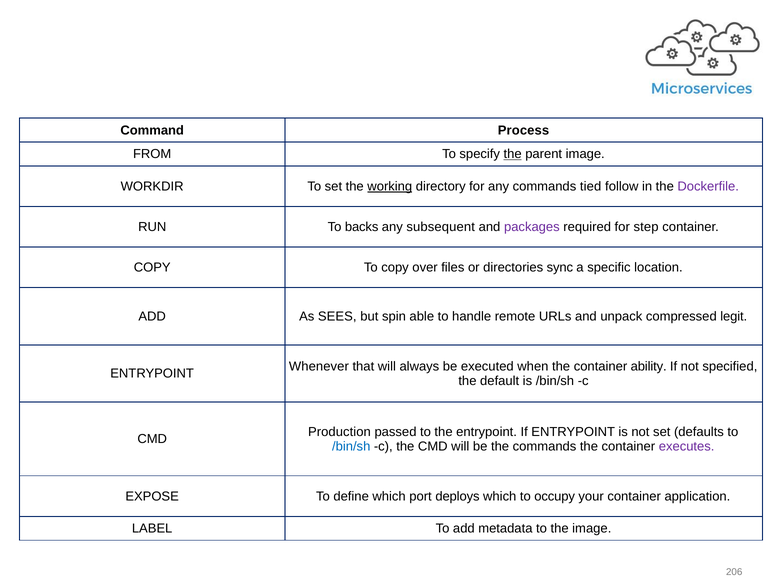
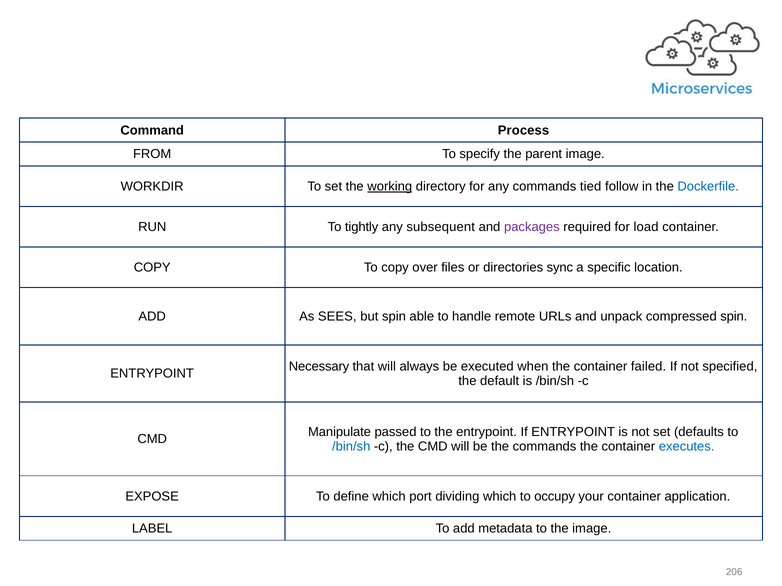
the at (513, 154) underline: present -> none
Dockerfile colour: purple -> blue
backs: backs -> tightly
step: step -> load
compressed legit: legit -> spin
Whenever: Whenever -> Necessary
ability: ability -> failed
Production: Production -> Manipulate
executes colour: purple -> blue
deploys: deploys -> dividing
